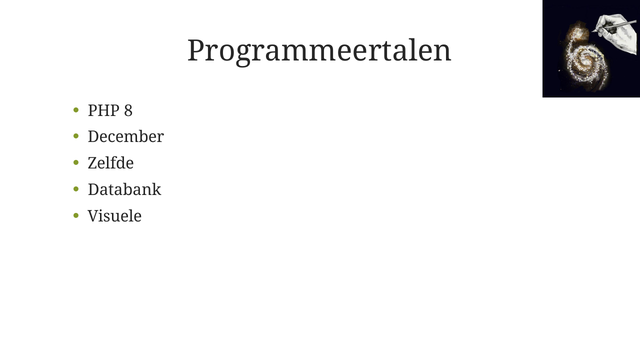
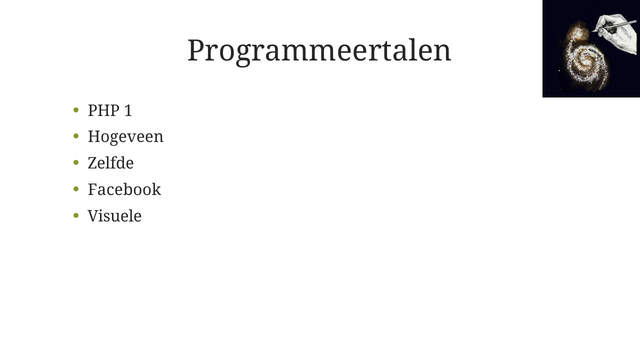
8: 8 -> 1
December: December -> Hogeveen
Databank: Databank -> Facebook
